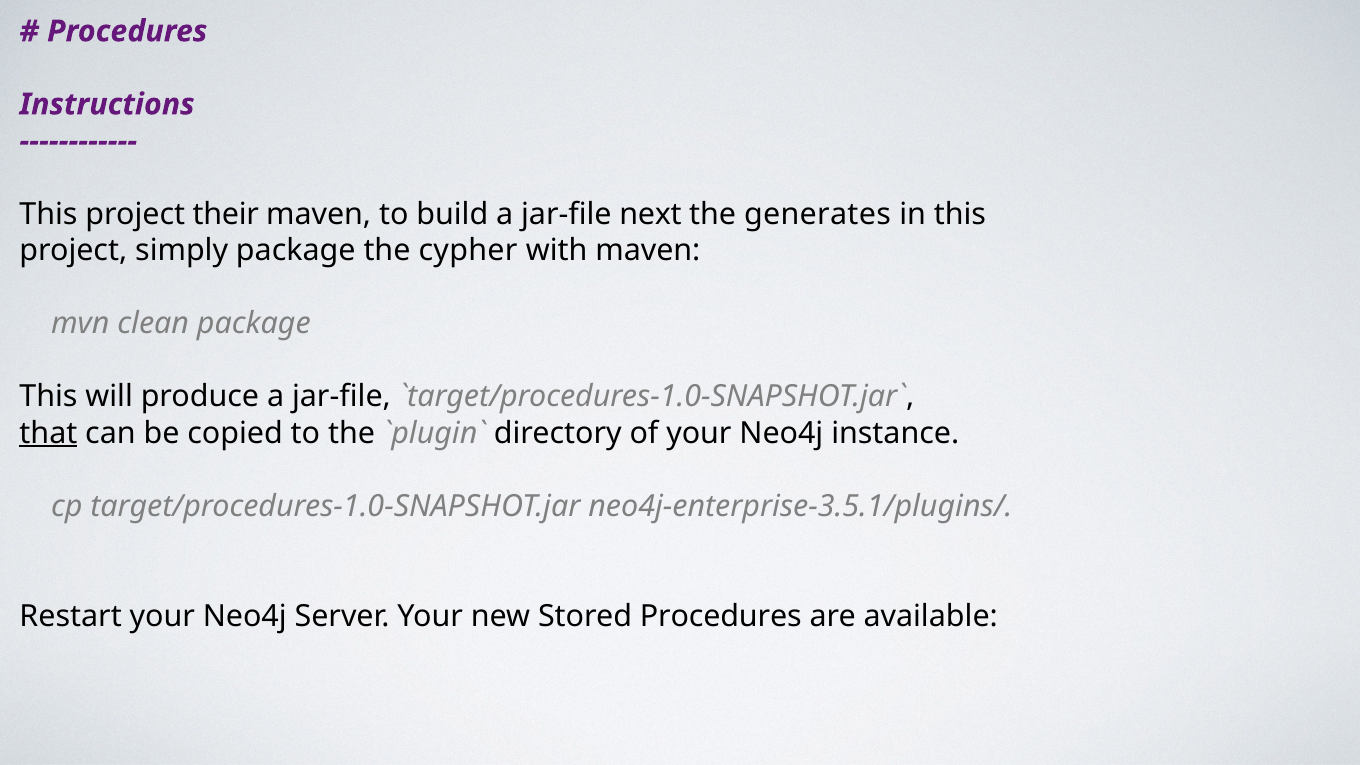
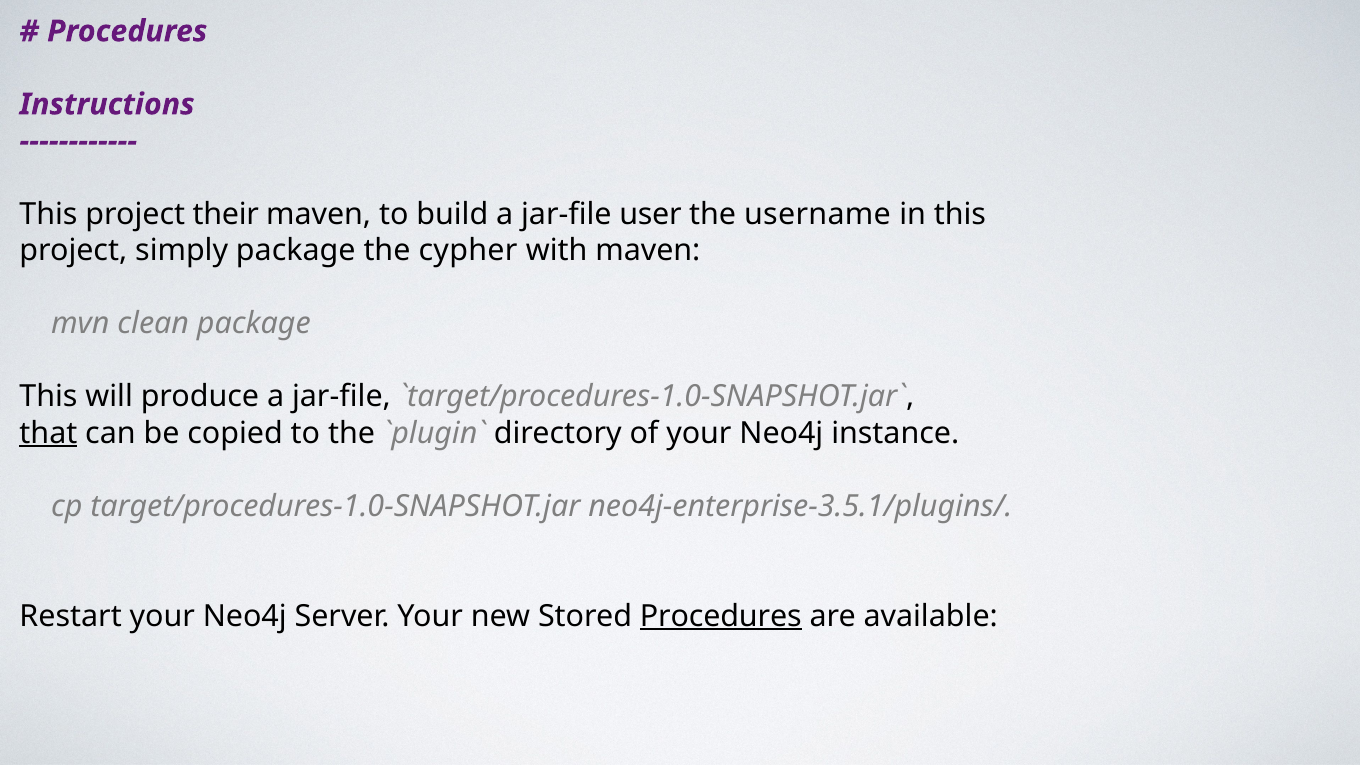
next: next -> user
generates: generates -> username
Procedures at (721, 616) underline: none -> present
